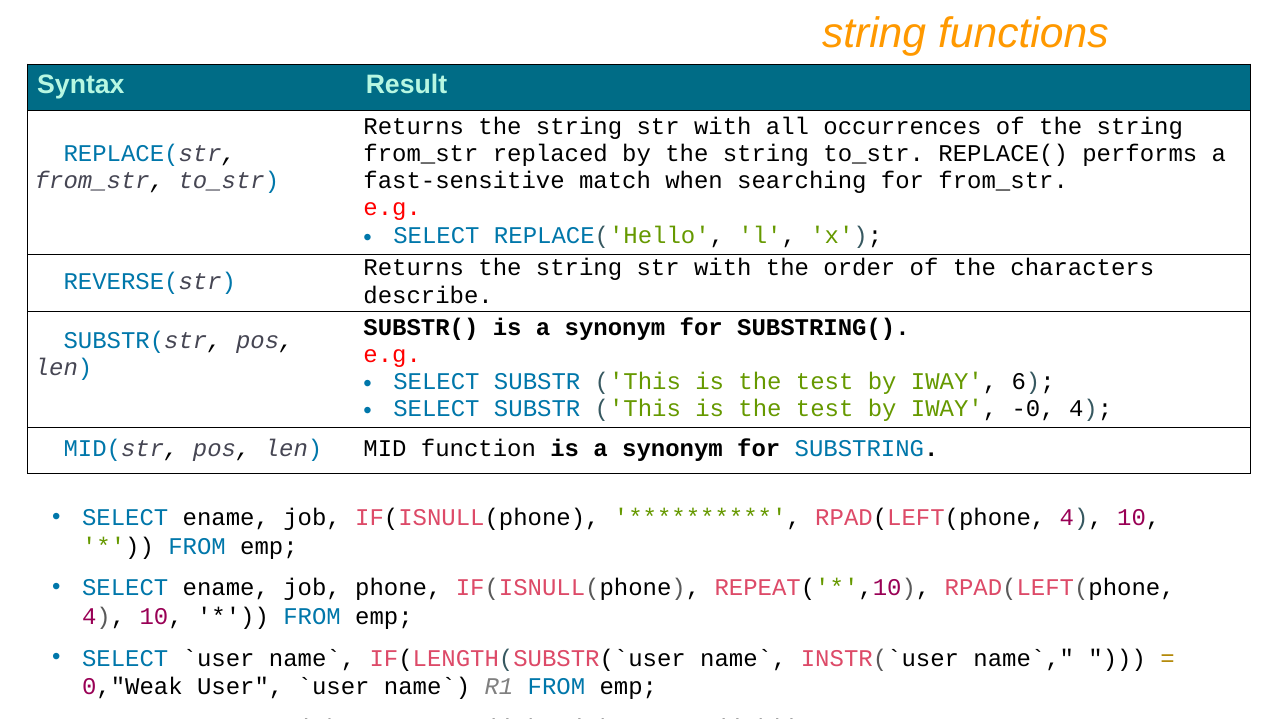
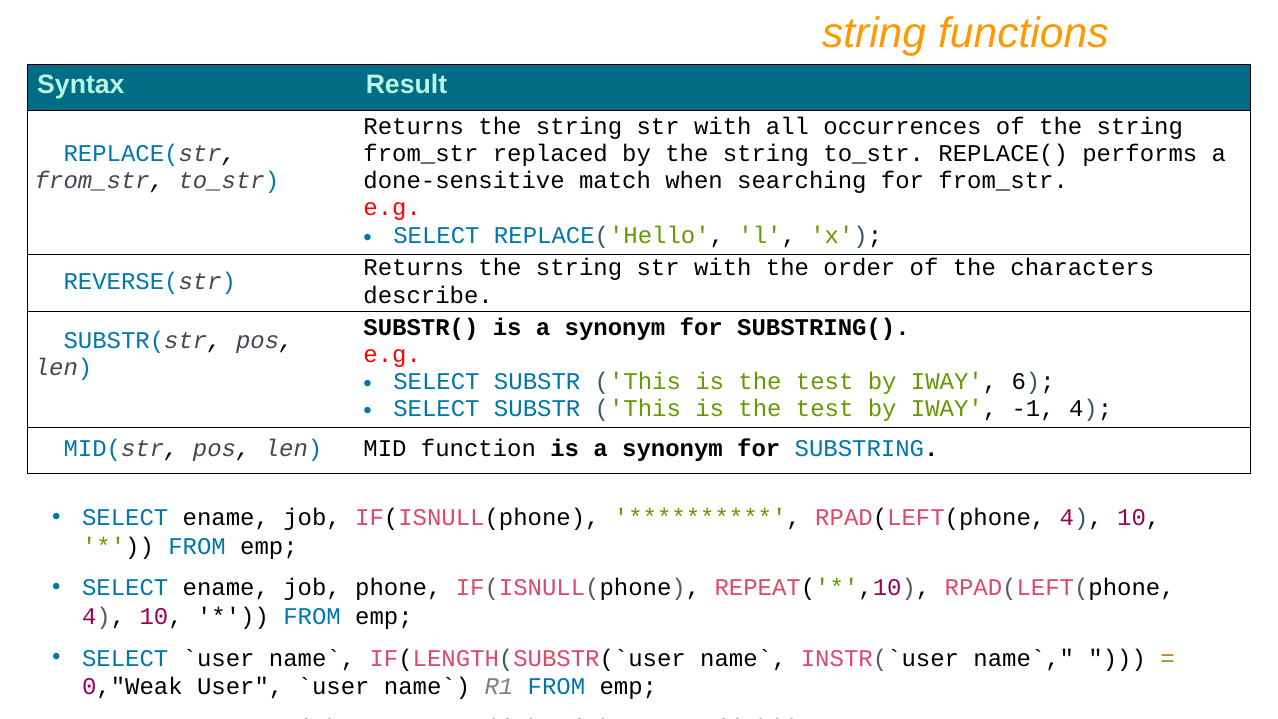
fast-sensitive: fast-sensitive -> done-sensitive
-0: -0 -> -1
